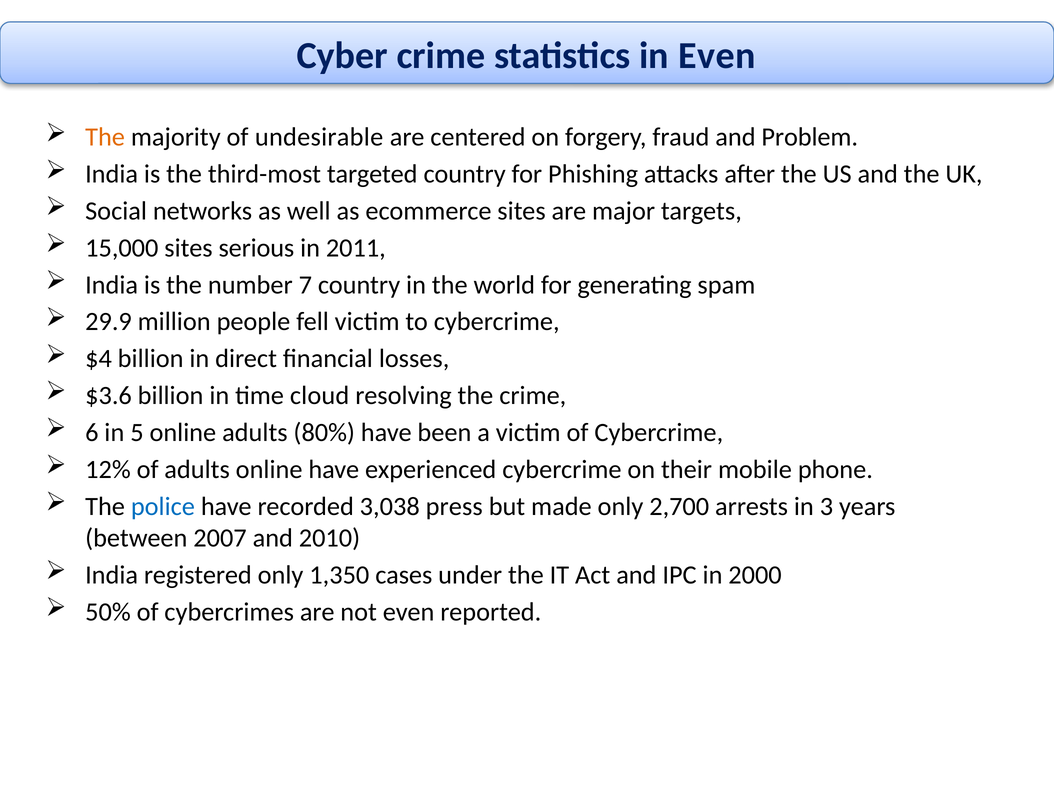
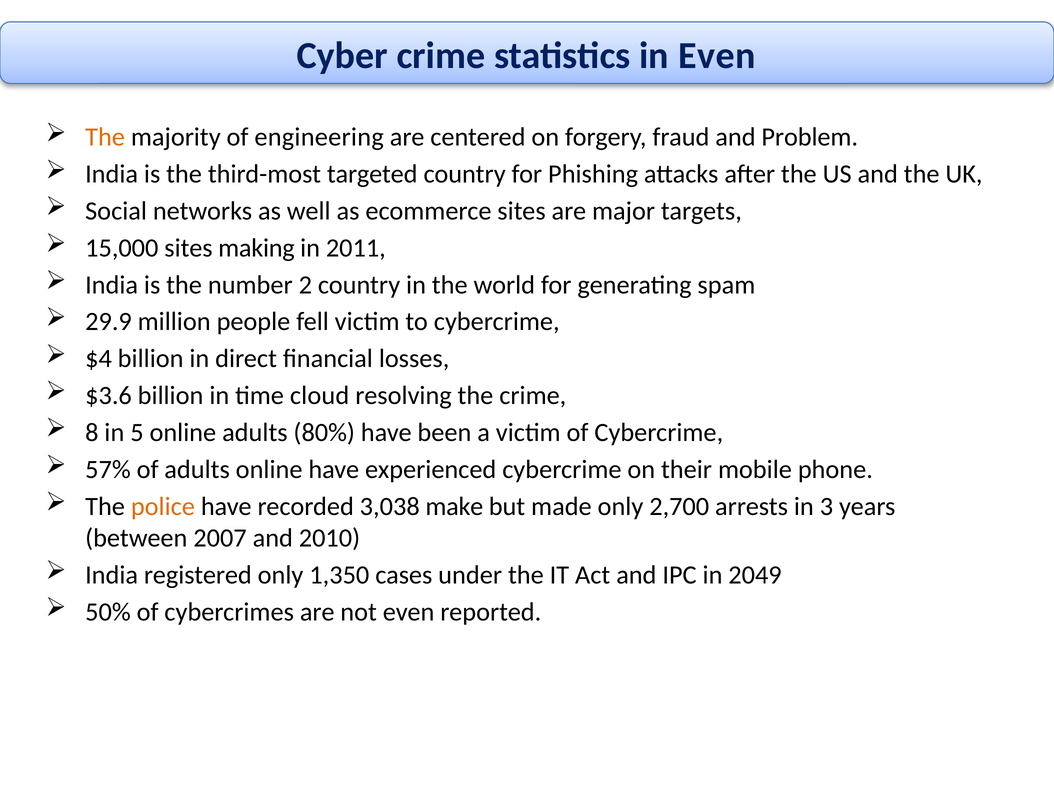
undesirable: undesirable -> engineering
serious: serious -> making
7: 7 -> 2
6: 6 -> 8
12%: 12% -> 57%
police colour: blue -> orange
press: press -> make
2000: 2000 -> 2049
